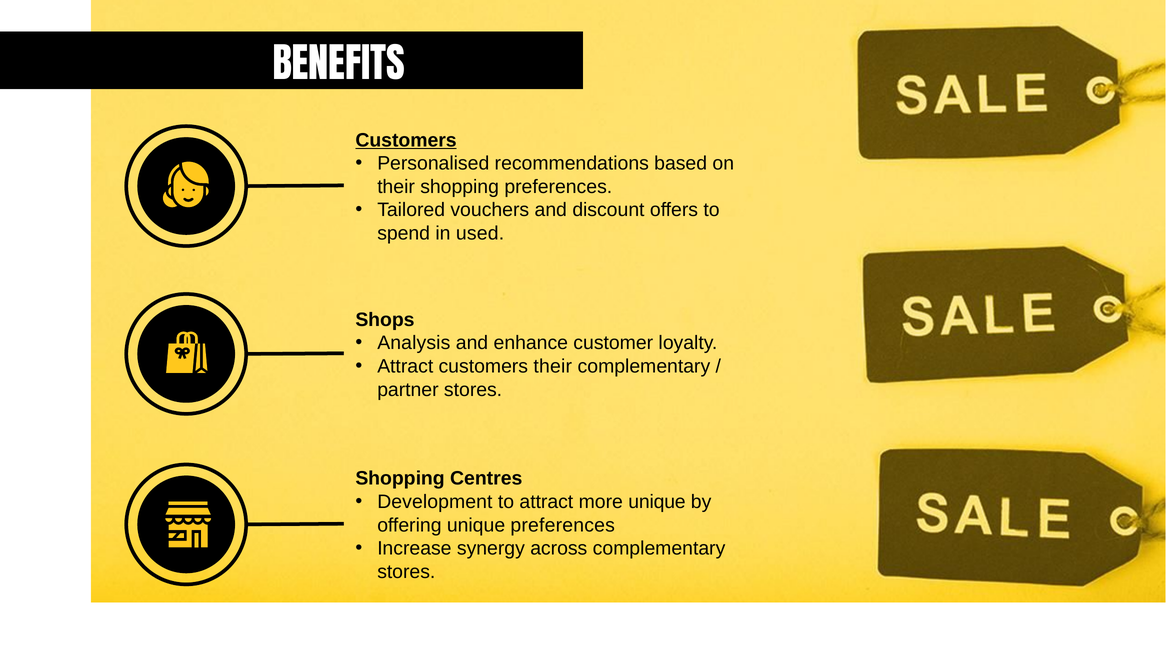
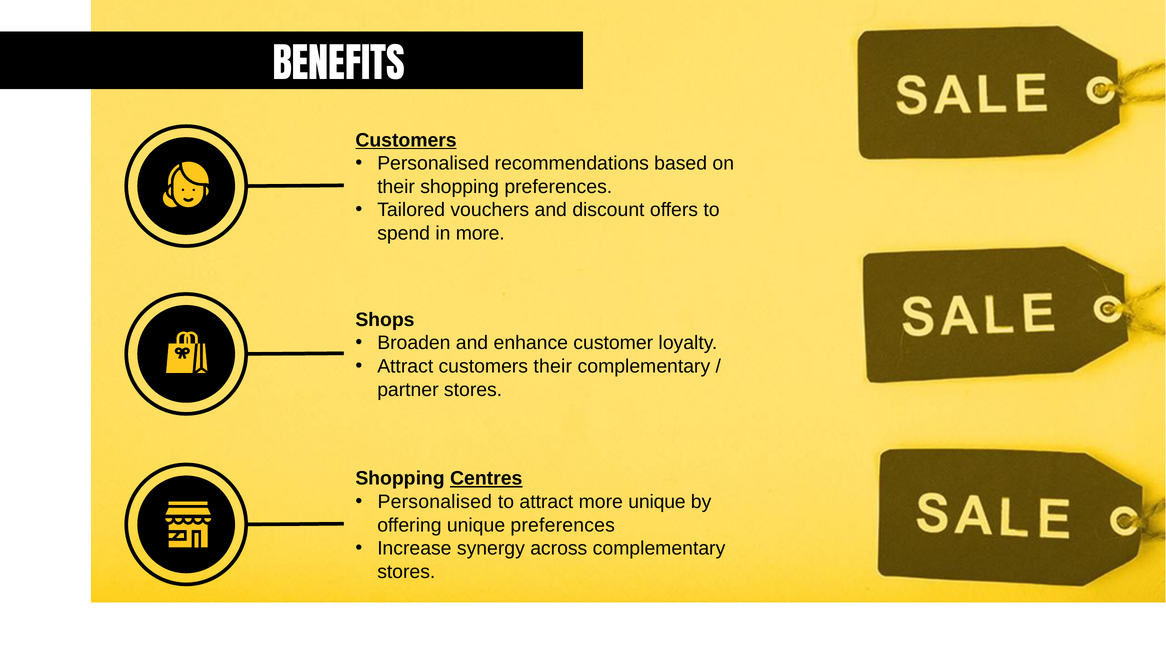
in used: used -> more
Analysis: Analysis -> Broaden
Centres underline: none -> present
Development at (435, 502): Development -> Personalised
